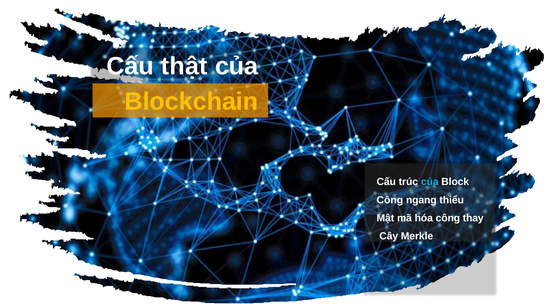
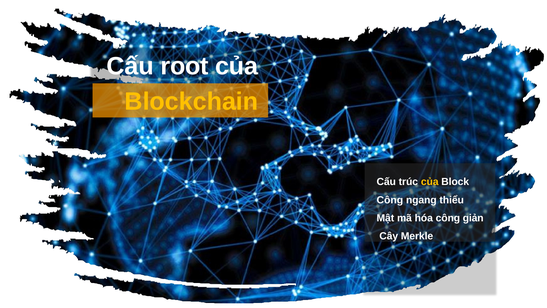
thật: thật -> root
của at (430, 182) colour: light blue -> yellow
thay: thay -> giản
